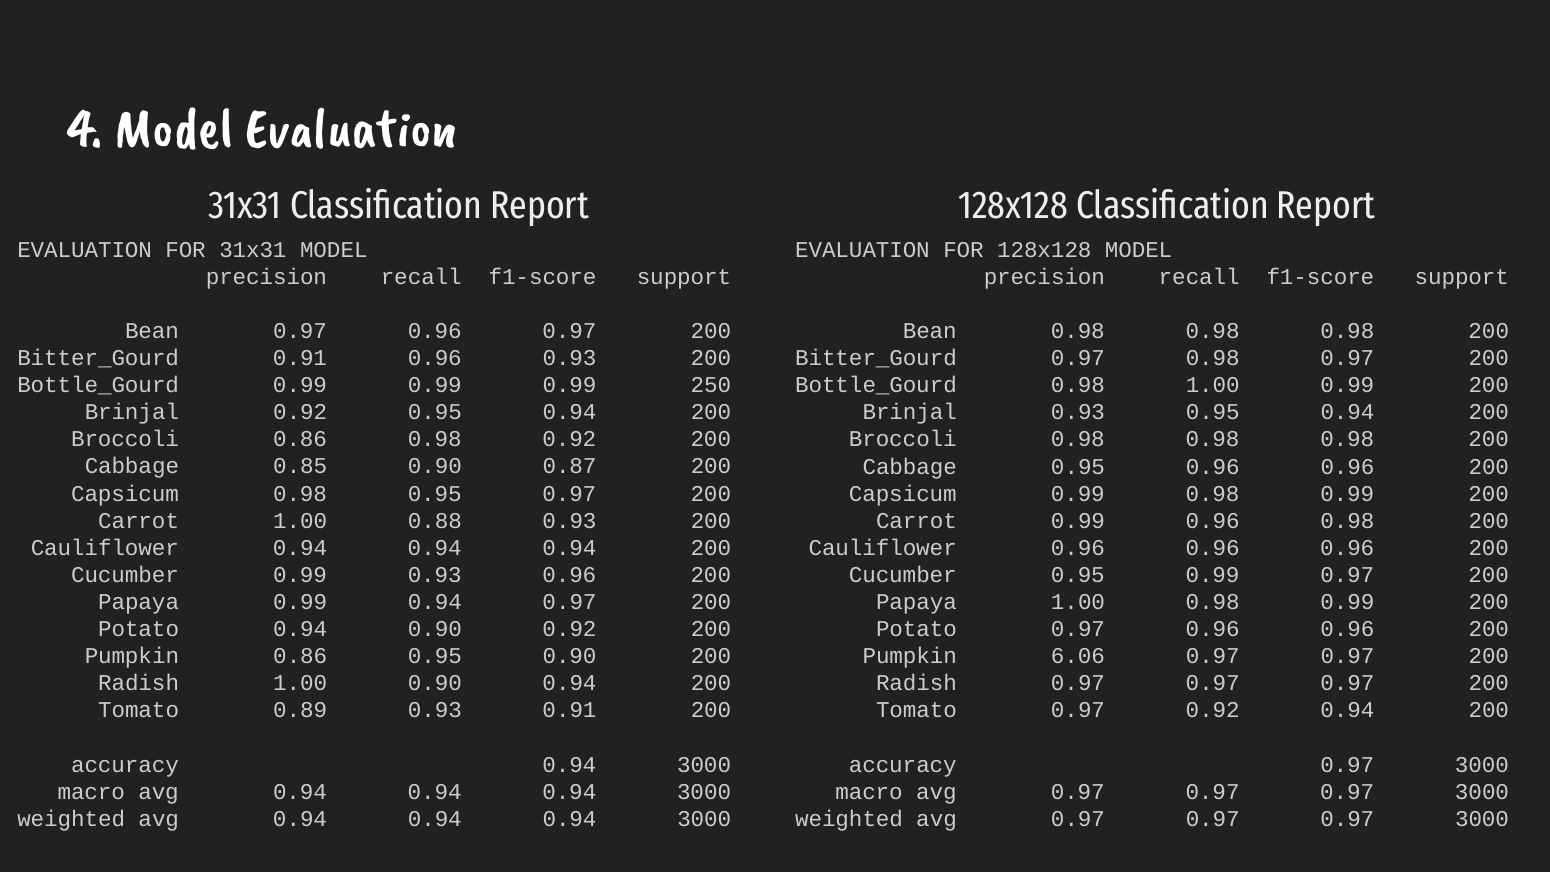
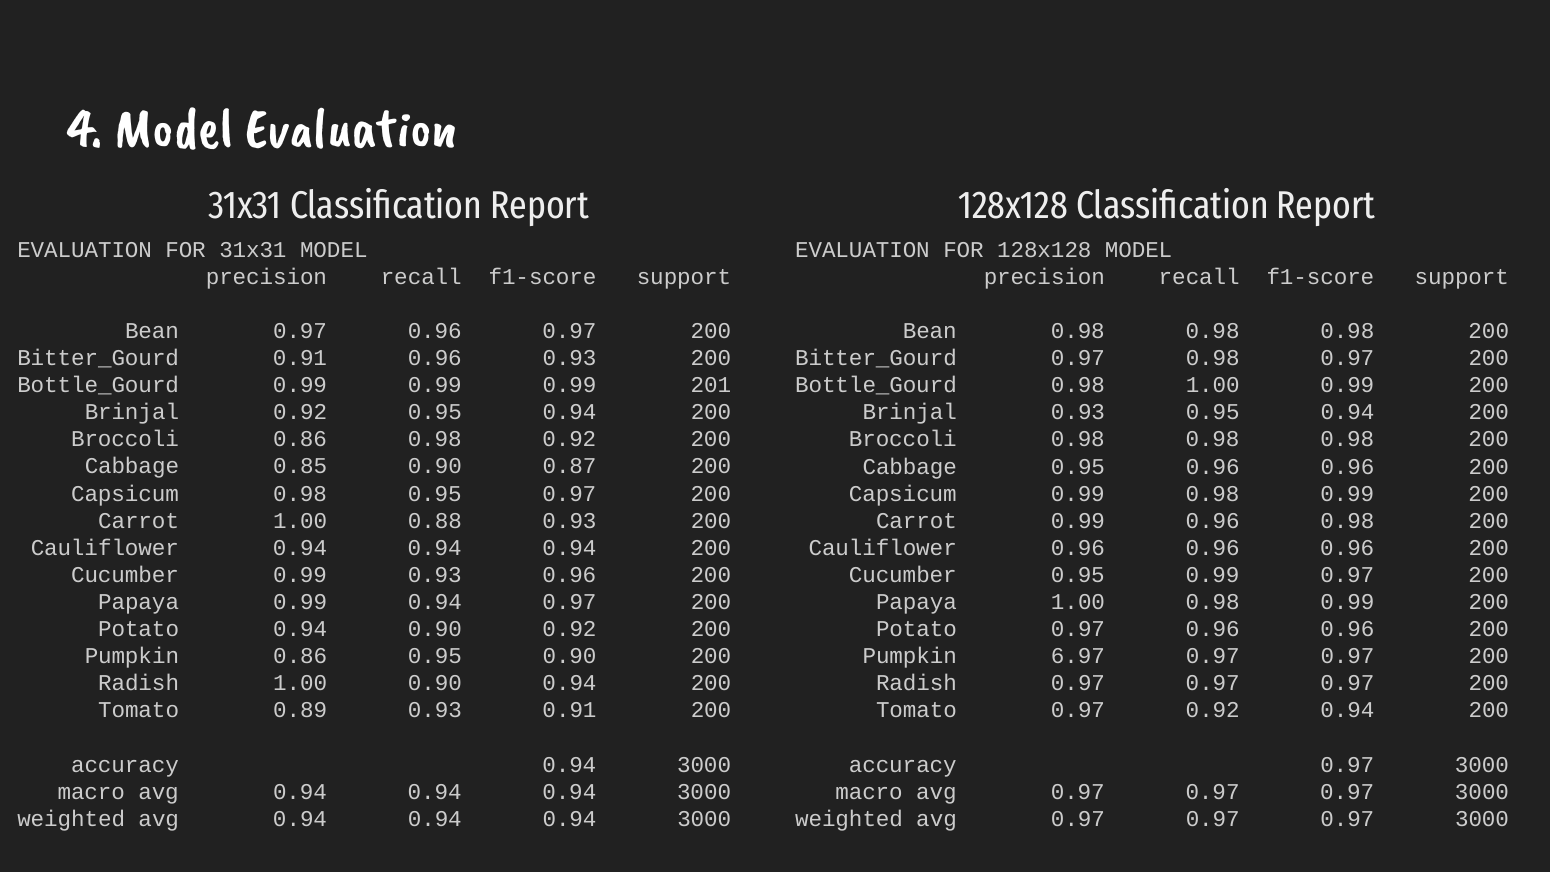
250: 250 -> 201
6.06: 6.06 -> 6.97
